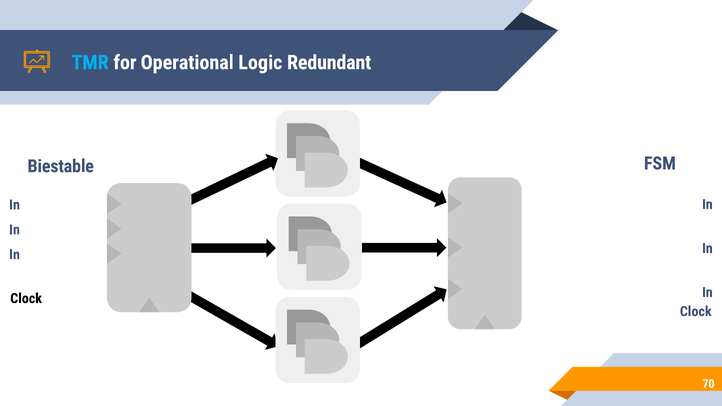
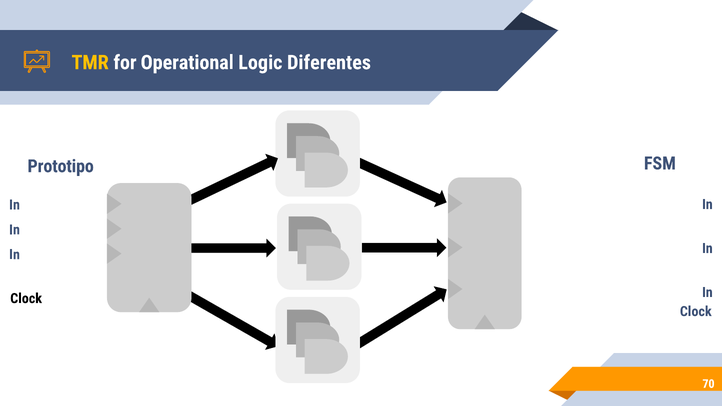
TMR colour: light blue -> yellow
Redundant: Redundant -> Diferentes
Biestable: Biestable -> Prototipo
